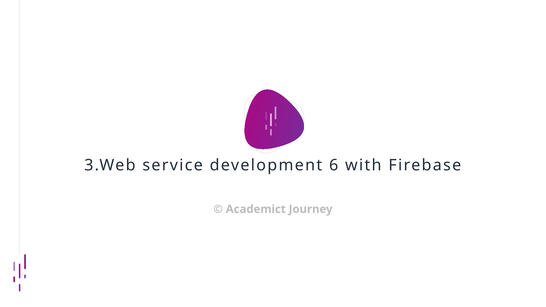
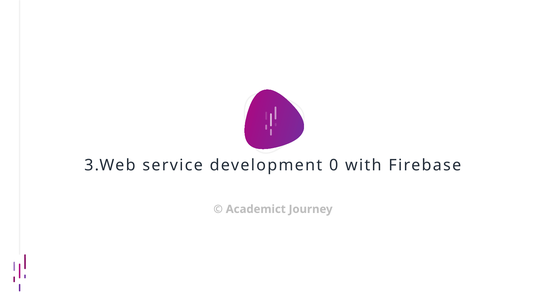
6: 6 -> 0
